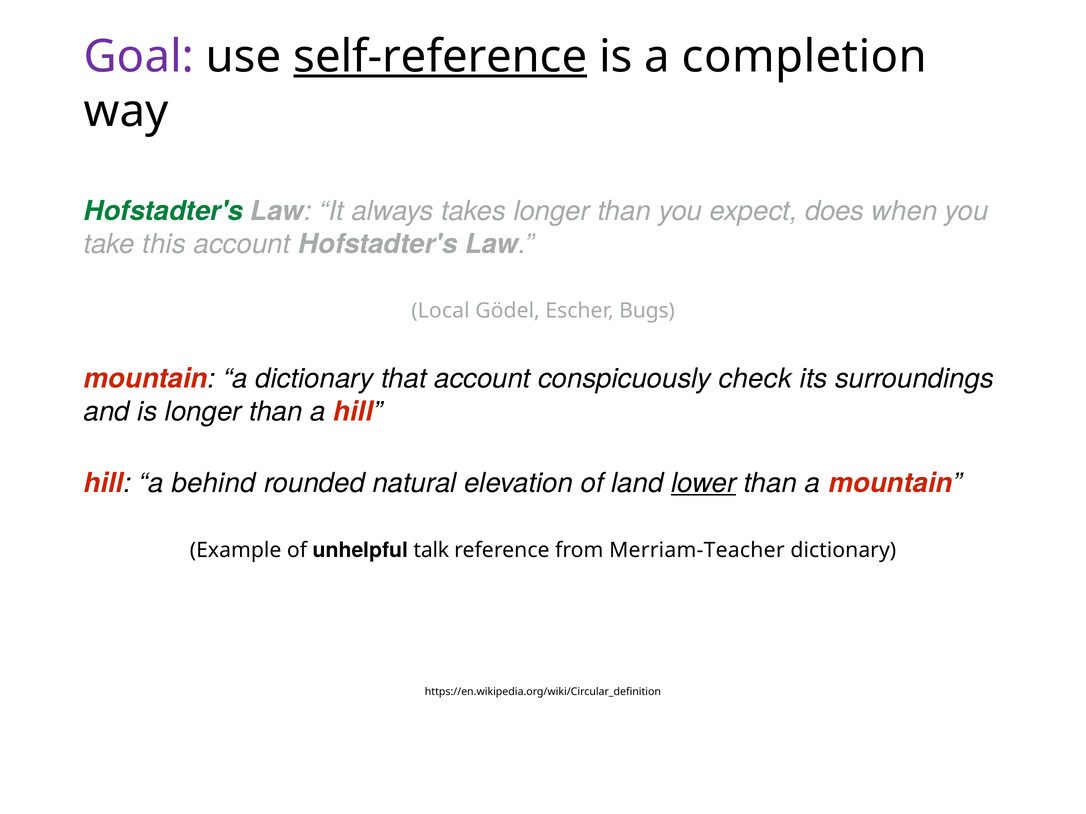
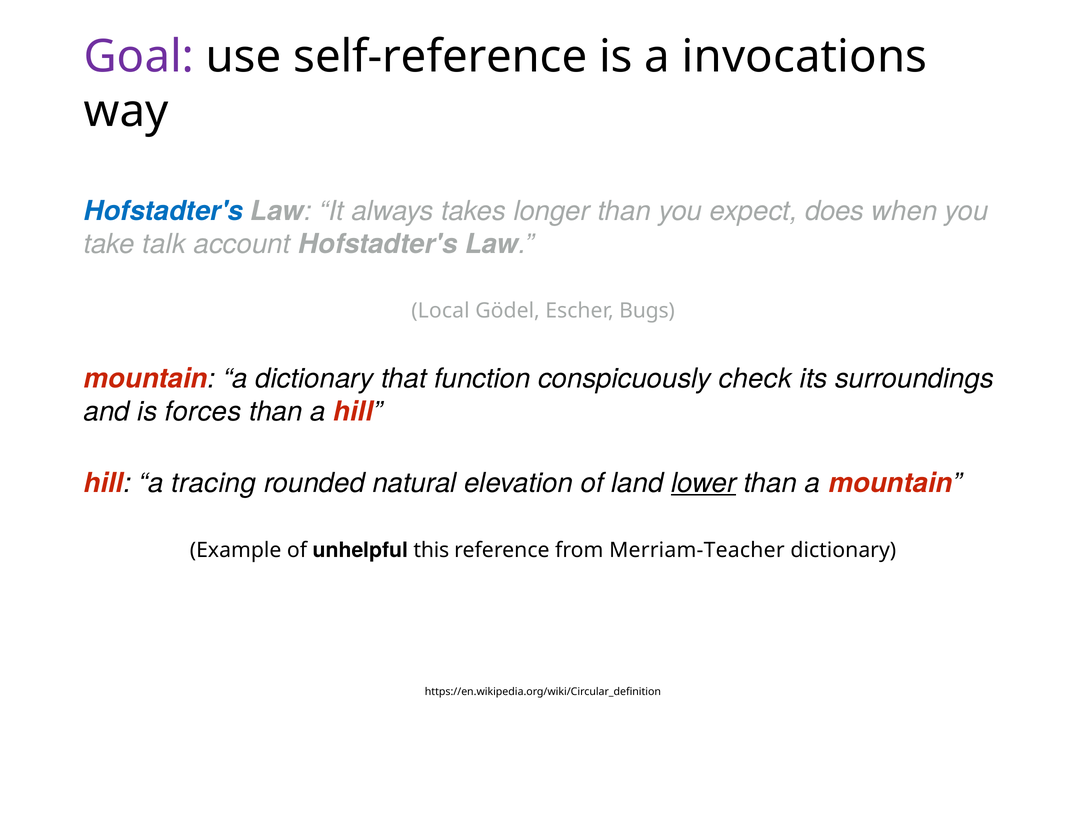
self-reference underline: present -> none
completion: completion -> invocations
Hofstadter's at (163, 211) colour: green -> blue
this: this -> talk
that account: account -> function
is longer: longer -> forces
behind: behind -> tracing
talk: talk -> this
